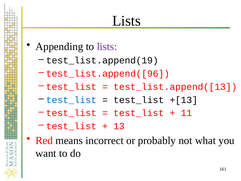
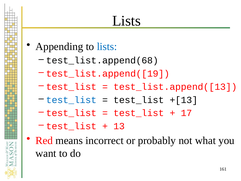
lists at (107, 47) colour: purple -> blue
test_list.append(19: test_list.append(19 -> test_list.append(68
test_list.append([96: test_list.append([96 -> test_list.append([19
11: 11 -> 17
